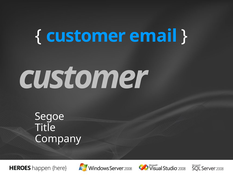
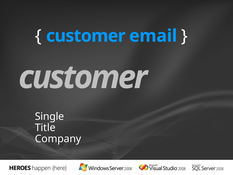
Segoe: Segoe -> Single
